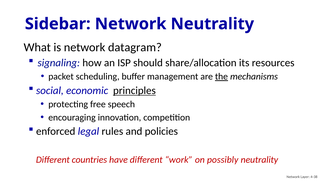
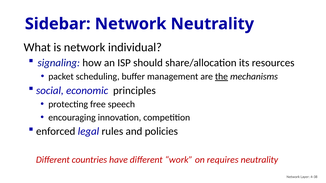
datagram: datagram -> individual
principles underline: present -> none
possibly: possibly -> requires
